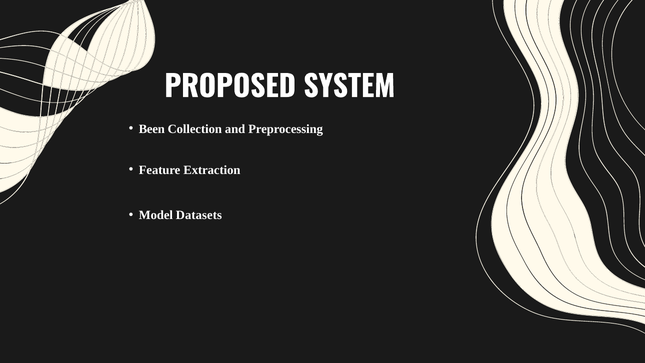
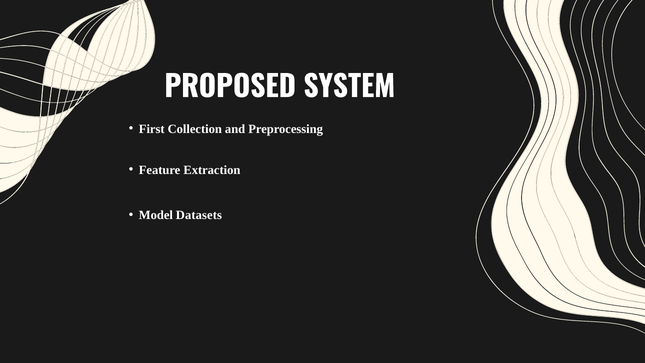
Been: Been -> First
